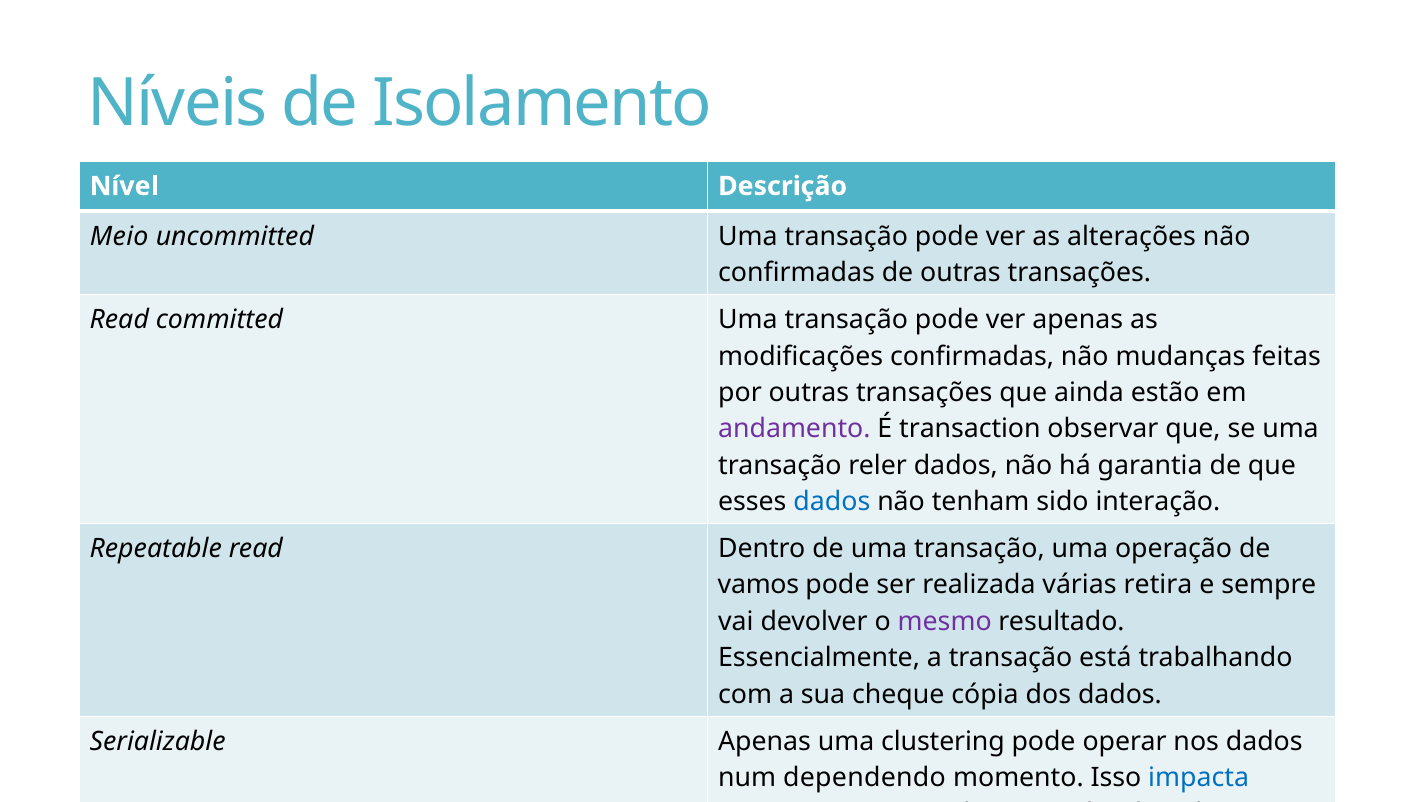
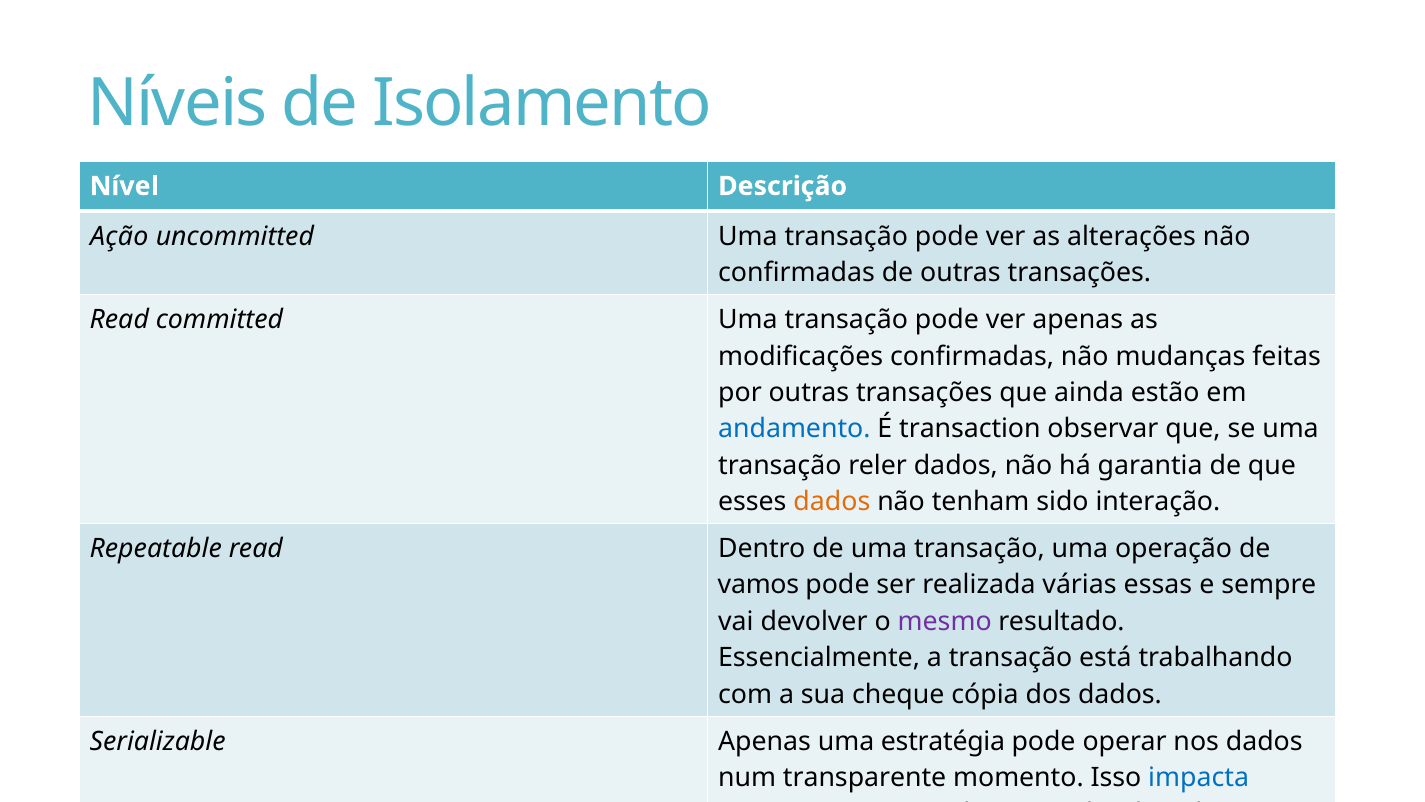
Meio: Meio -> Ação
andamento colour: purple -> blue
dados at (832, 501) colour: blue -> orange
retira: retira -> essas
clustering: clustering -> estratégia
dependendo: dependendo -> transparente
